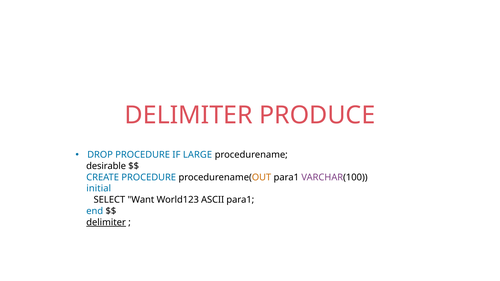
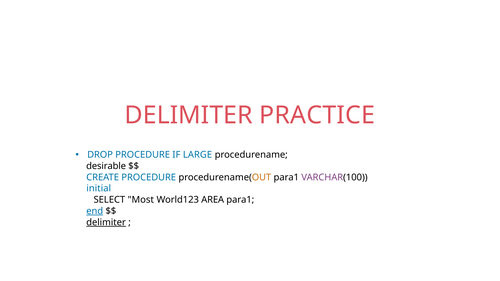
PRODUCE: PRODUCE -> PRACTICE
Want: Want -> Most
ASCII: ASCII -> AREA
end underline: none -> present
